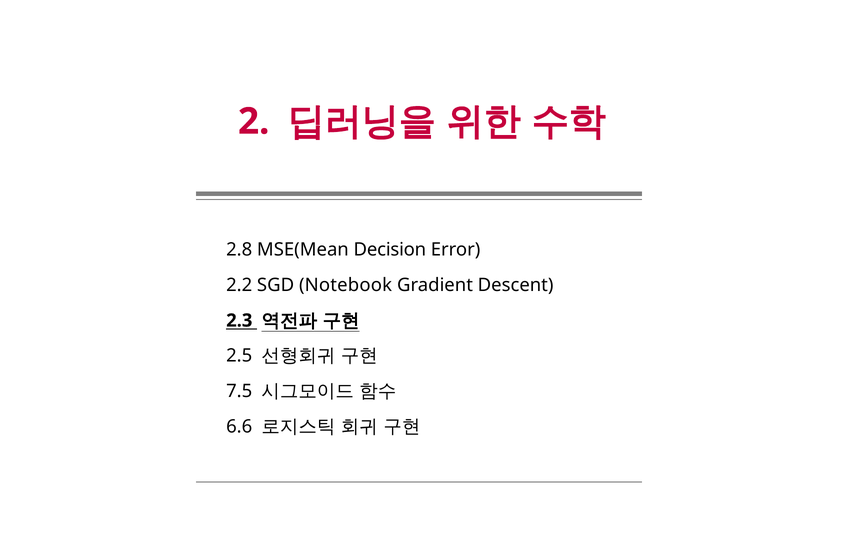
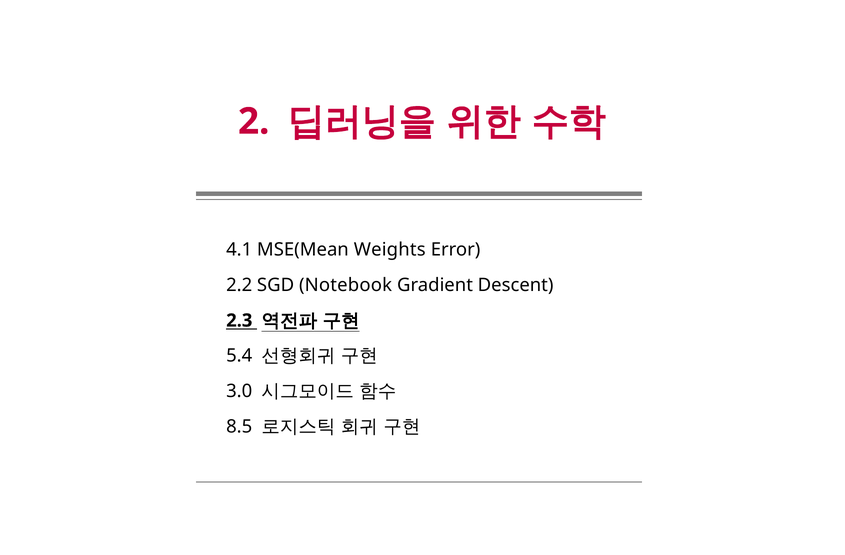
2.8: 2.8 -> 4.1
Decision: Decision -> Weights
2.5: 2.5 -> 5.4
7.5: 7.5 -> 3.0
6.6: 6.6 -> 8.5
